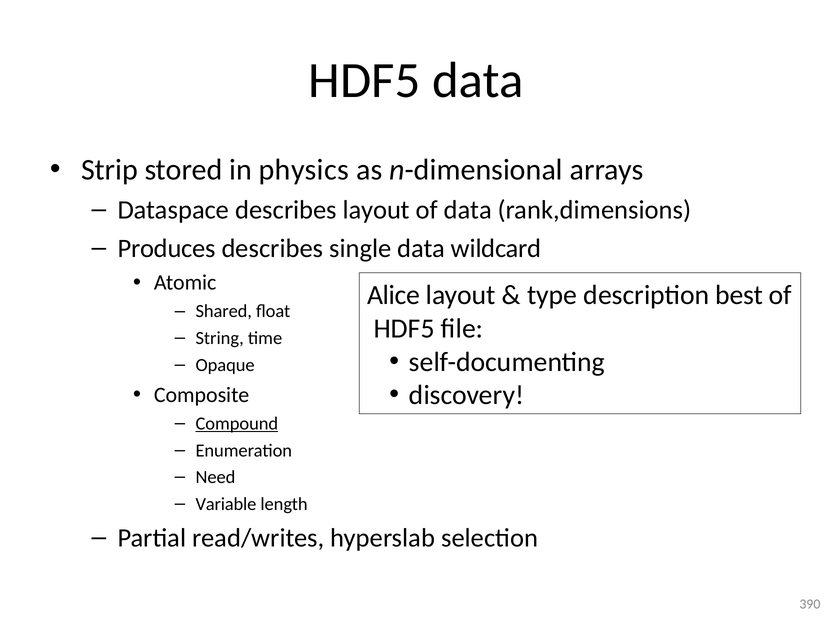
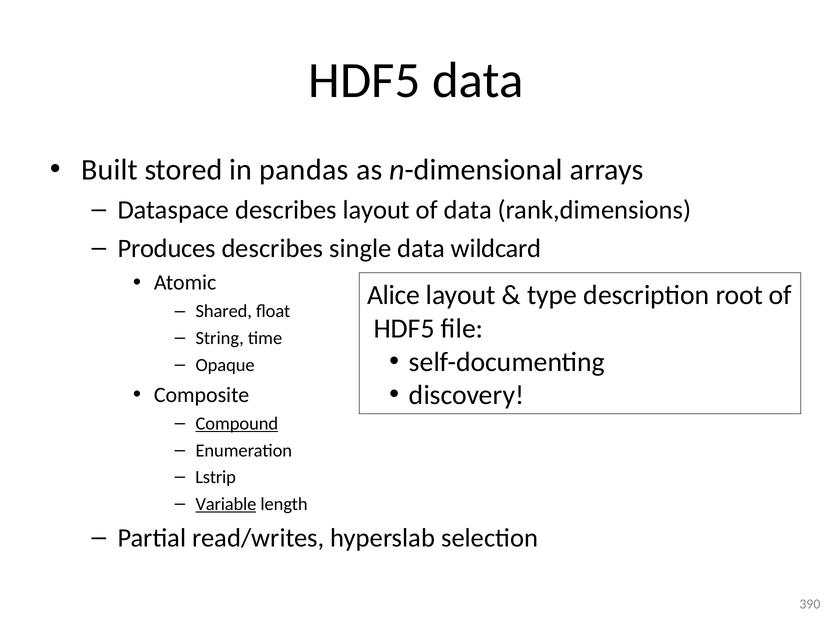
Strip: Strip -> Built
physics: physics -> pandas
best: best -> root
Need: Need -> Lstrip
Variable underline: none -> present
